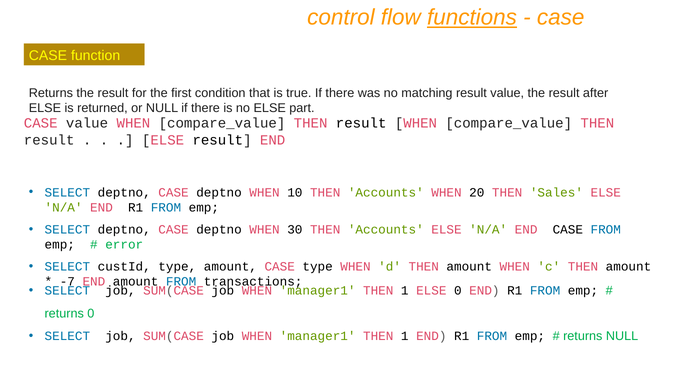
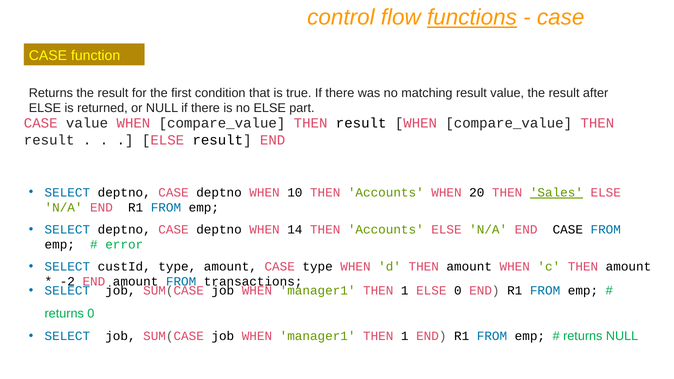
Sales underline: none -> present
30: 30 -> 14
-7: -7 -> -2
